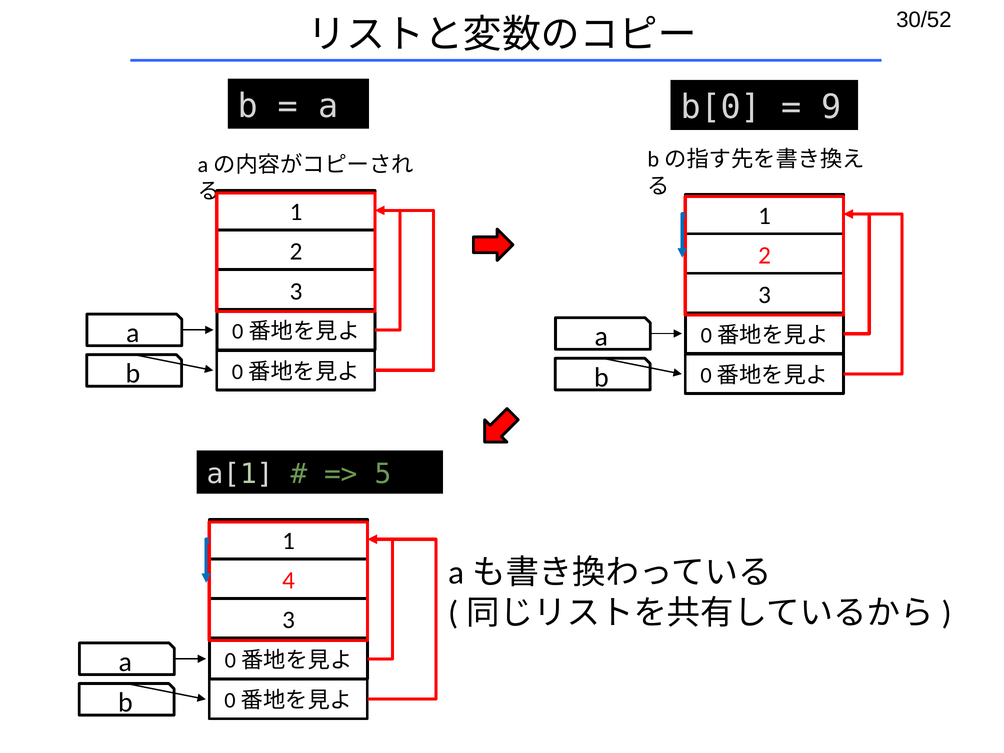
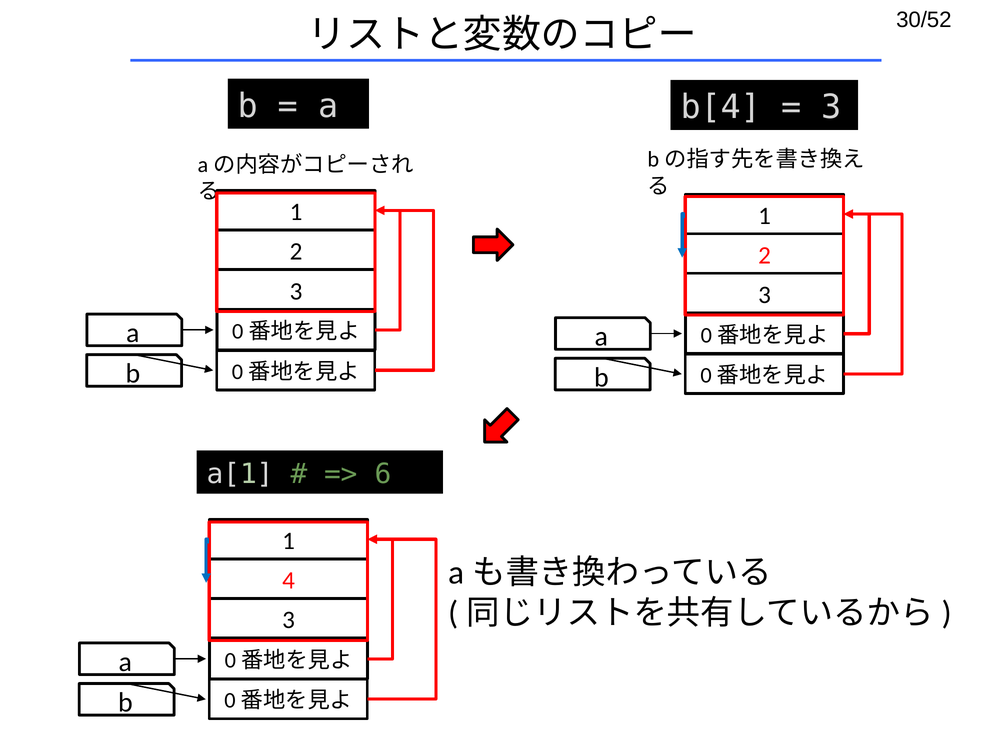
b[0: b[0 -> b[4
9 at (831, 107): 9 -> 3
5: 5 -> 6
